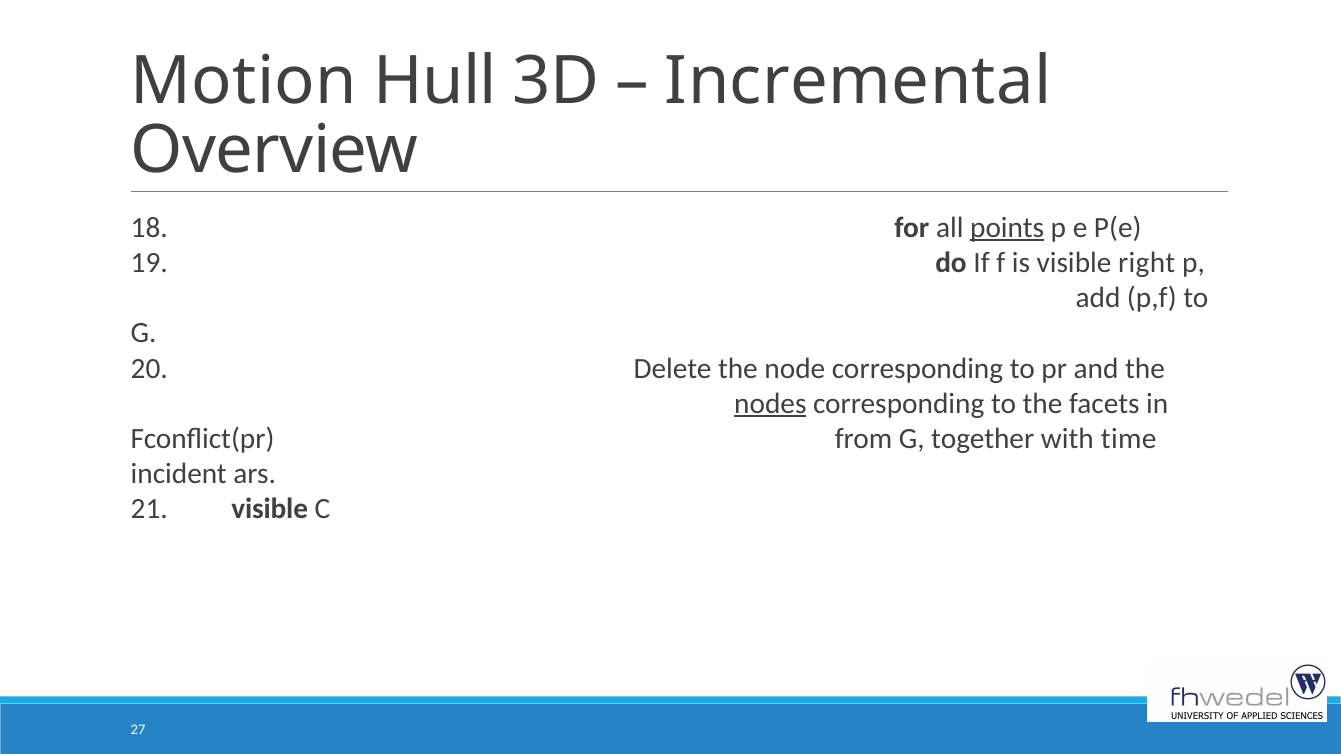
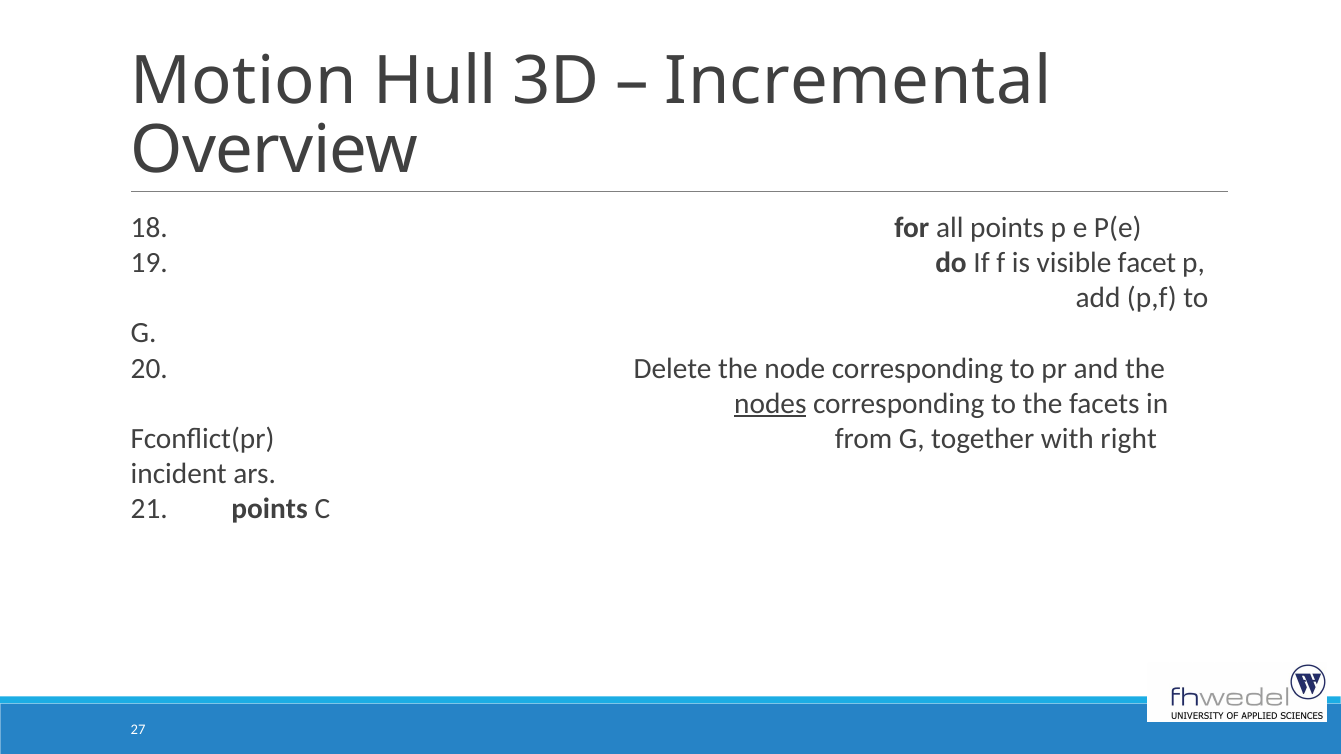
points at (1007, 228) underline: present -> none
right: right -> facet
time: time -> right
21 visible: visible -> points
